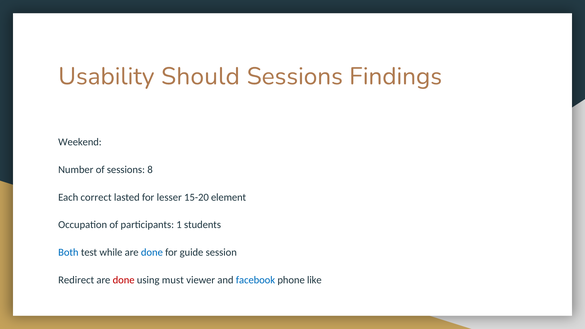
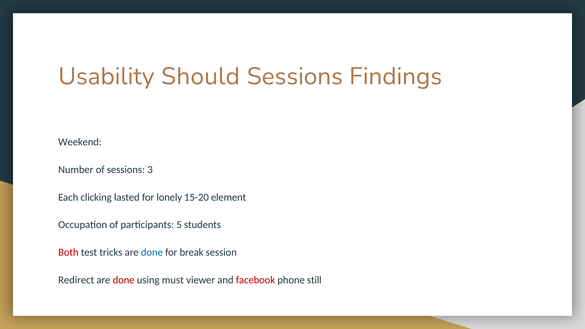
8: 8 -> 3
correct: correct -> clicking
lesser: lesser -> lonely
1: 1 -> 5
Both colour: blue -> red
while: while -> tricks
guide: guide -> break
facebook colour: blue -> red
like: like -> still
